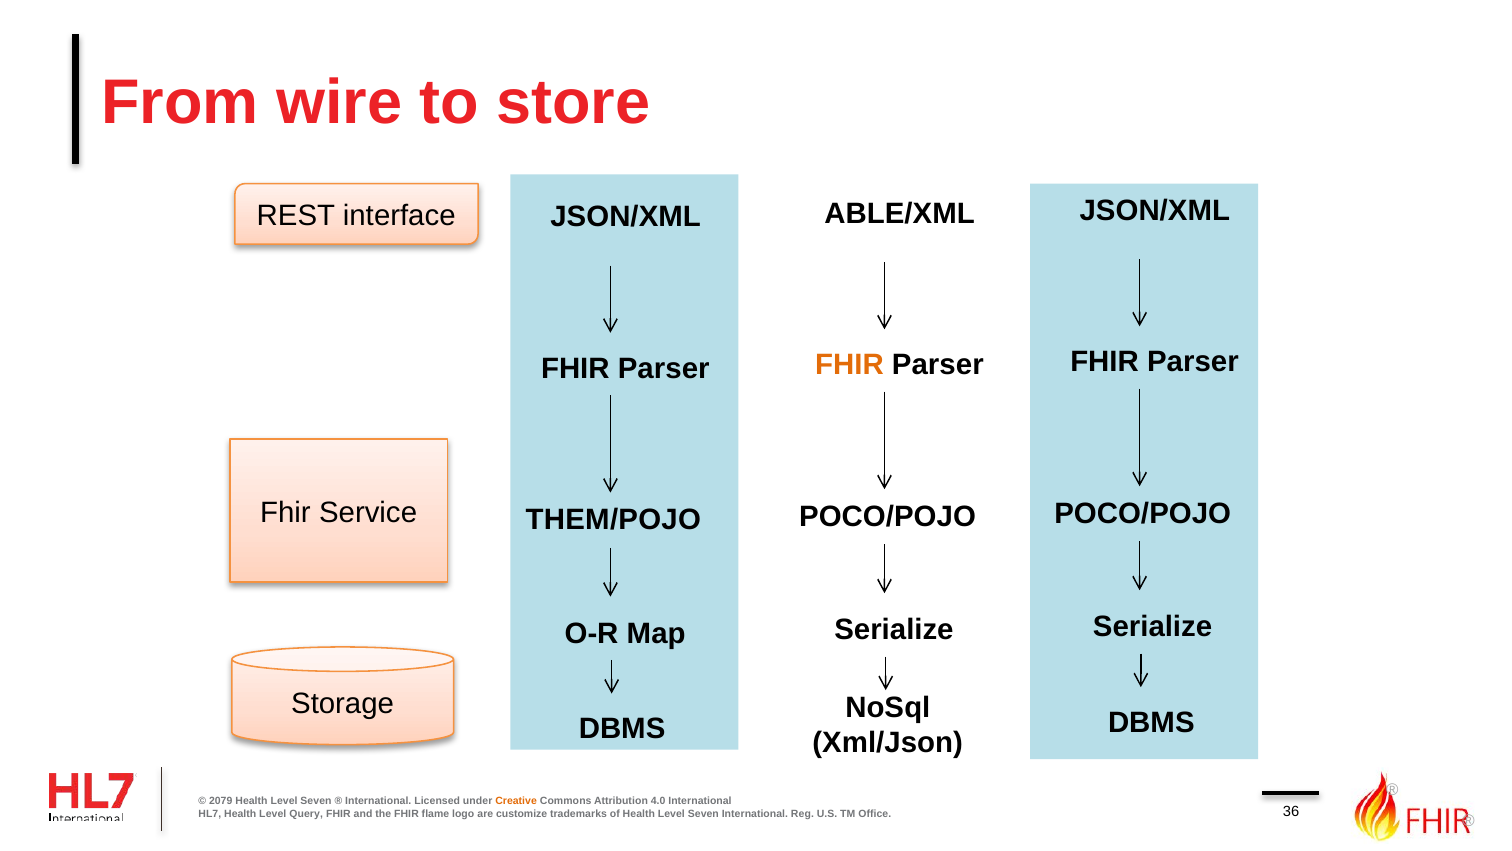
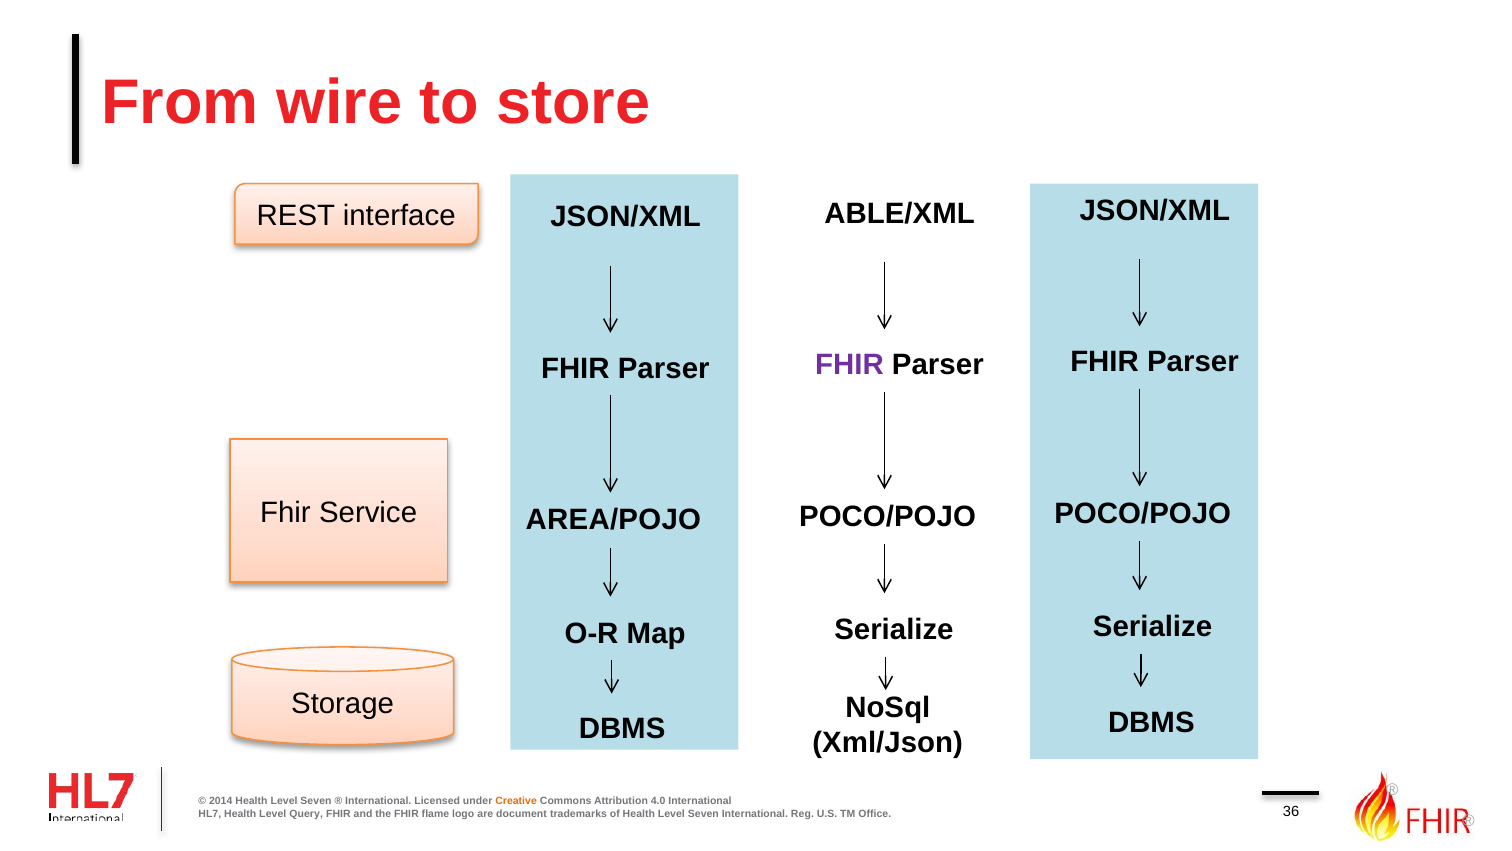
FHIR at (849, 365) colour: orange -> purple
THEM/POJO: THEM/POJO -> AREA/POJO
2079: 2079 -> 2014
customize: customize -> document
